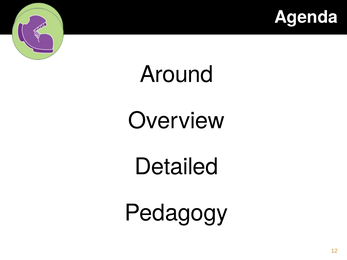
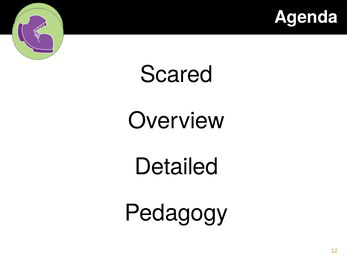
Around: Around -> Scared
